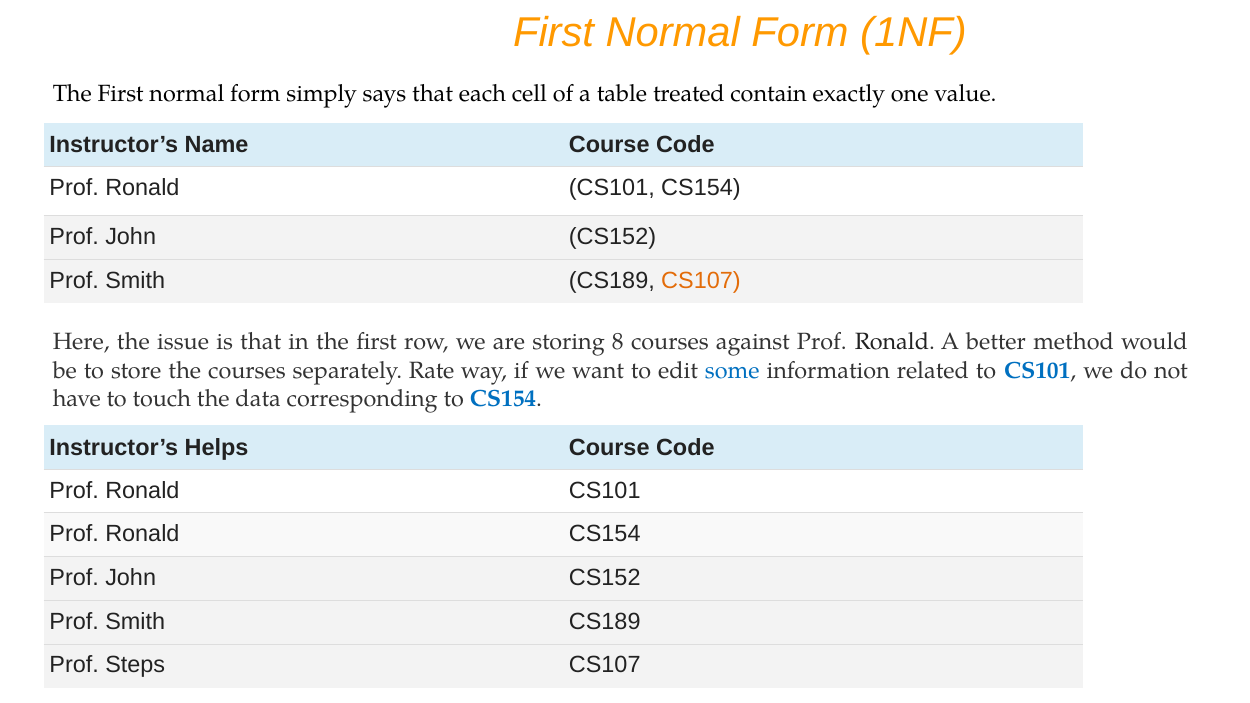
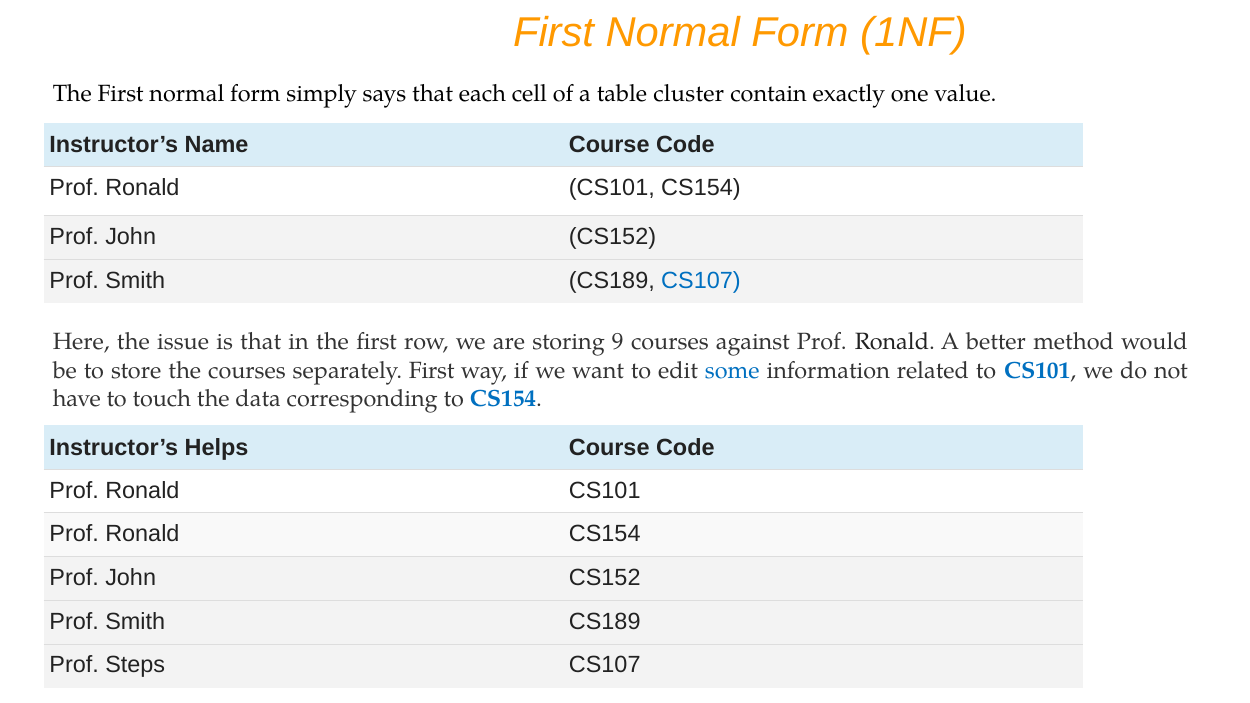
treated: treated -> cluster
CS107 at (701, 281) colour: orange -> blue
8: 8 -> 9
separately Rate: Rate -> First
